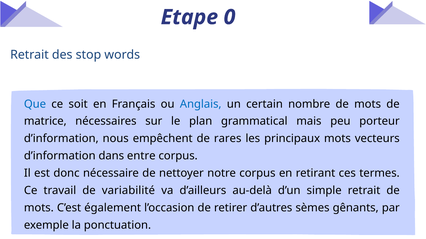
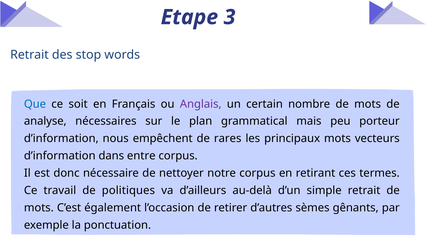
0: 0 -> 3
Anglais colour: blue -> purple
matrice: matrice -> analyse
variabilité: variabilité -> politiques
